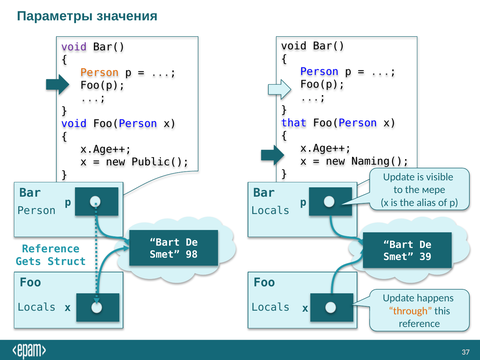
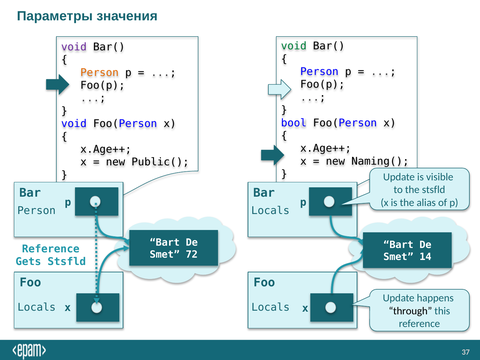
void at (294, 46) colour: black -> green
that: that -> bool
the мере: мере -> stsfld
98: 98 -> 72
39: 39 -> 14
Gets Struct: Struct -> Stsfld
through colour: orange -> black
